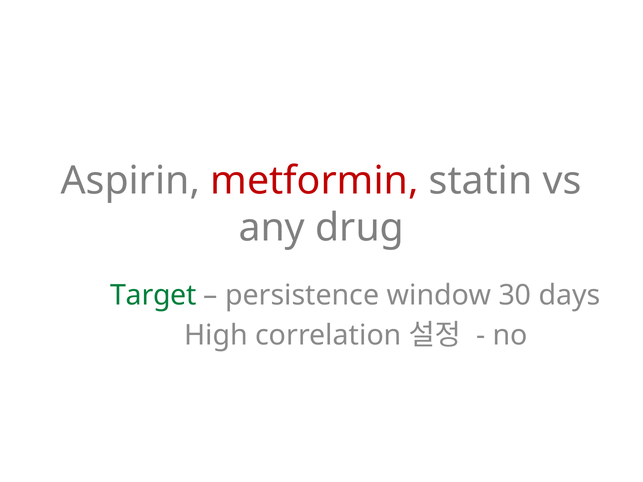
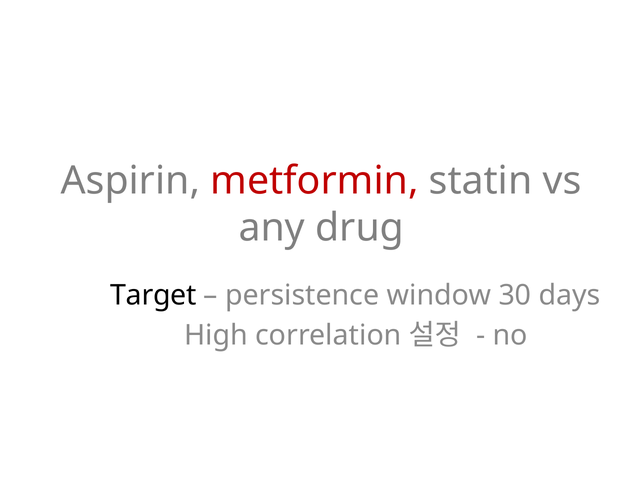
Target colour: green -> black
